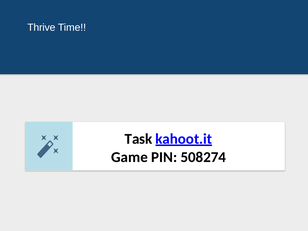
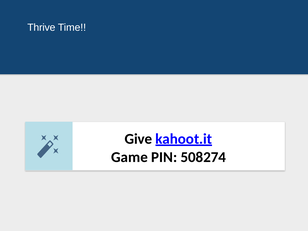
Task: Task -> Give
